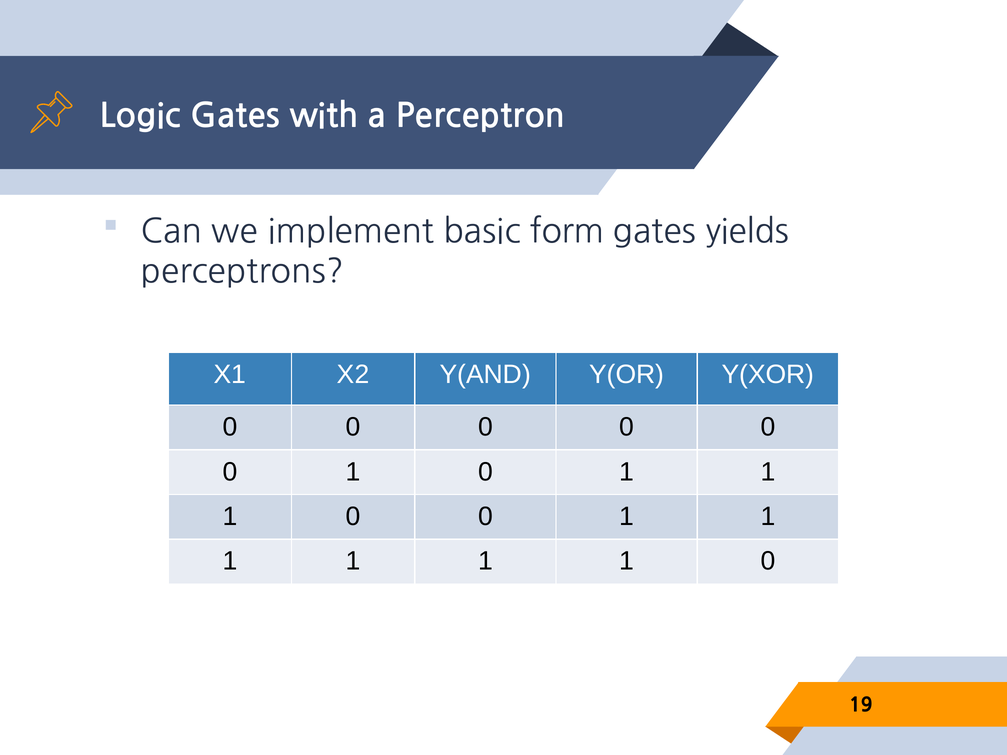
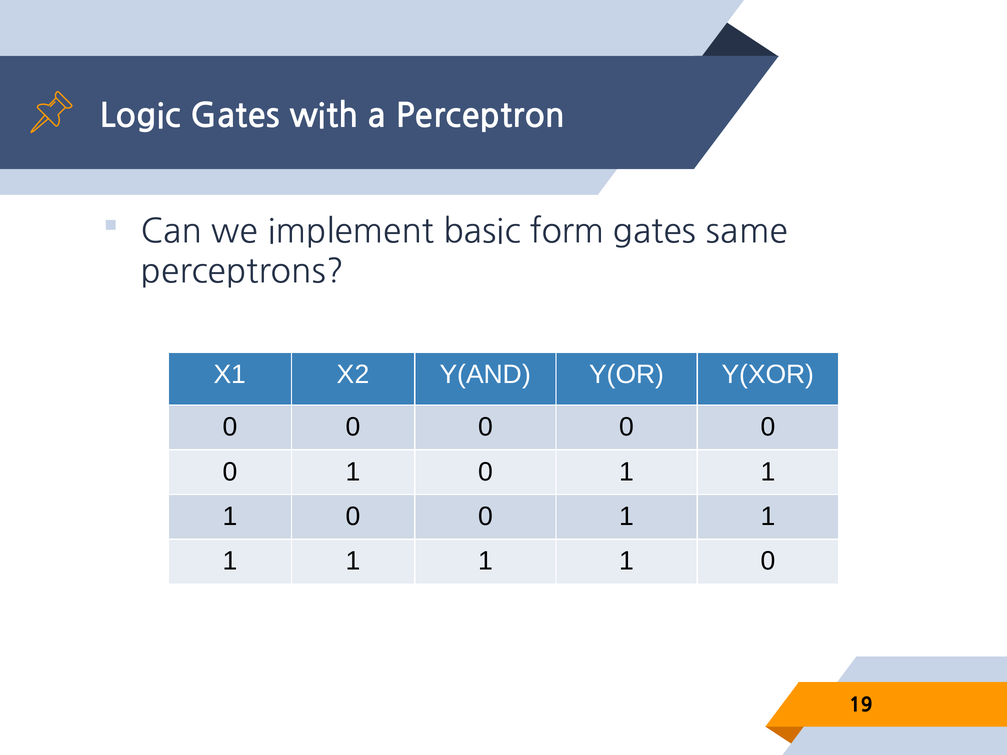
yields: yields -> same
